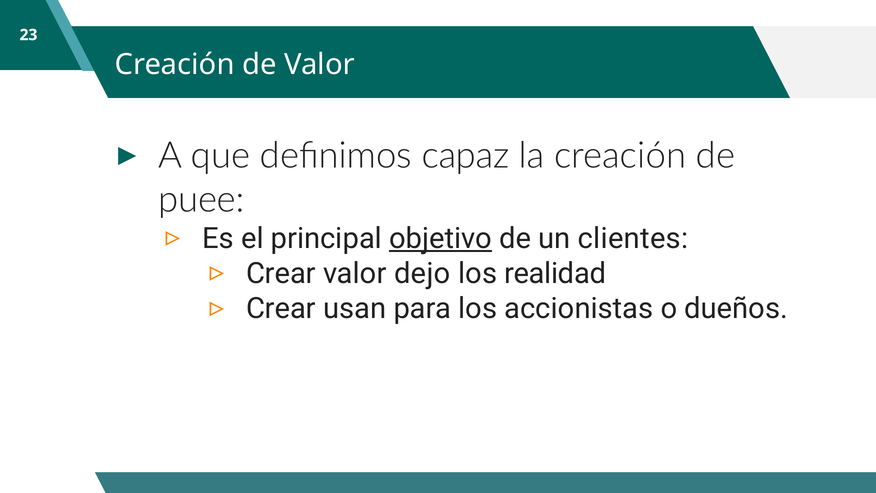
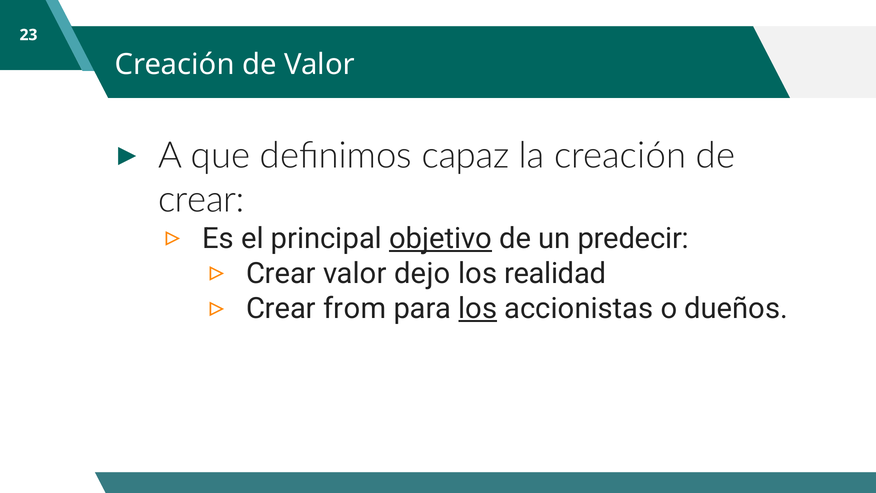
puee at (201, 199): puee -> crear
clientes: clientes -> predecir
usan: usan -> from
los at (478, 308) underline: none -> present
